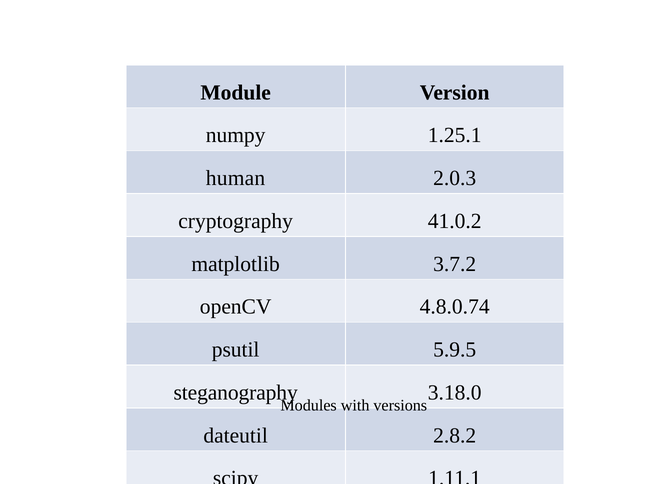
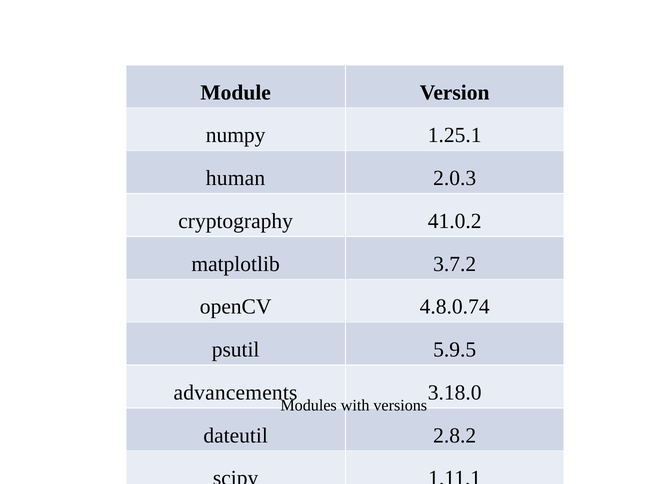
steganography: steganography -> advancements
